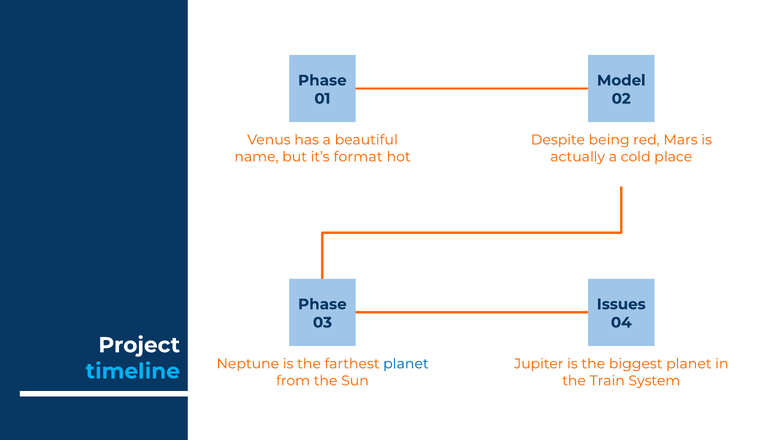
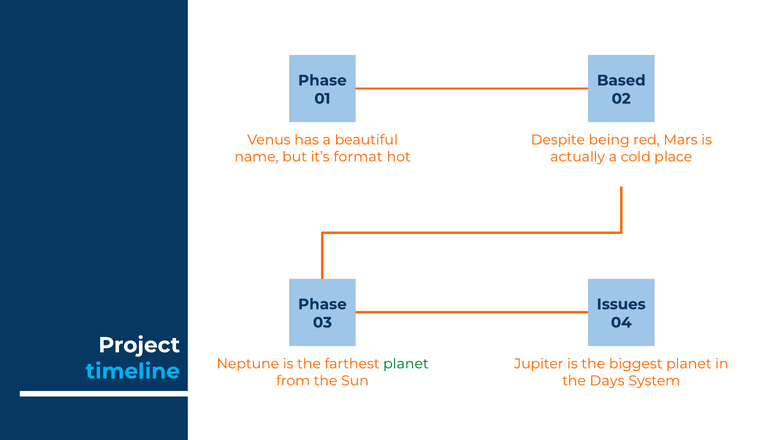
Model: Model -> Based
planet at (406, 363) colour: blue -> green
Train: Train -> Days
